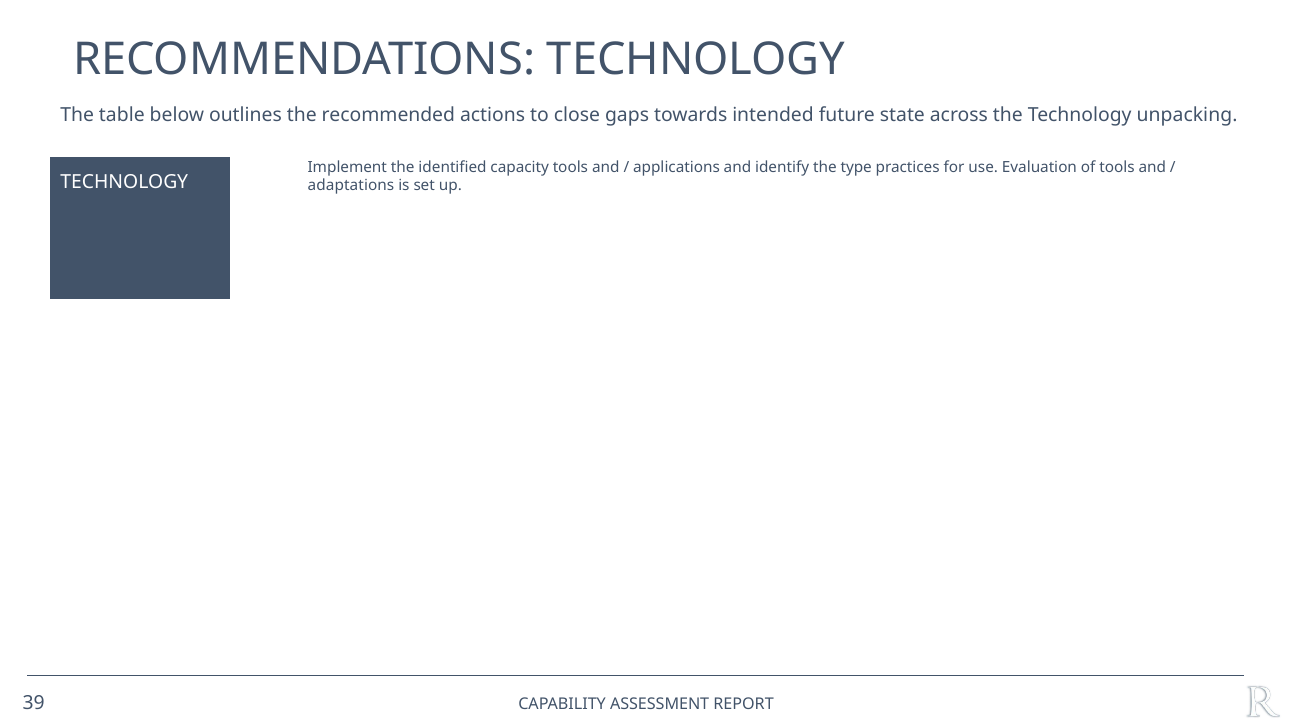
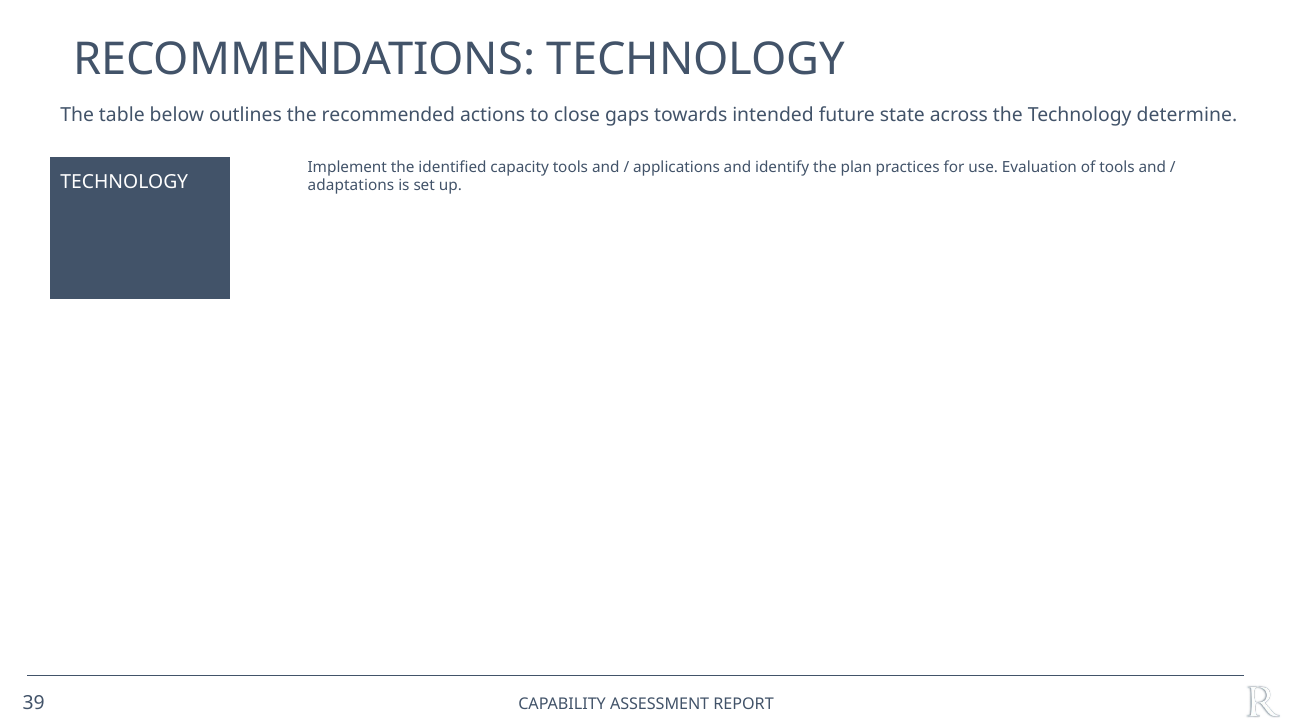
unpacking: unpacking -> determine
type: type -> plan
